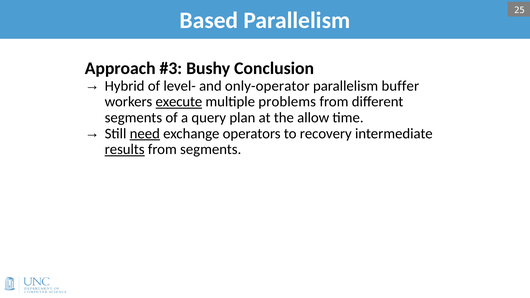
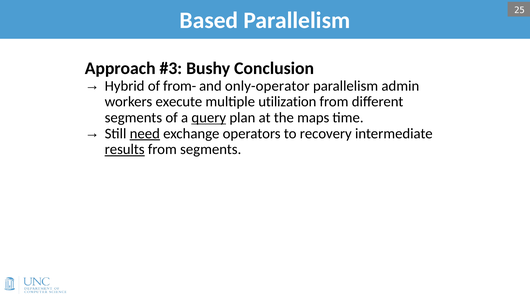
level-: level- -> from-
buffer: buffer -> admin
execute underline: present -> none
problems: problems -> utilization
query underline: none -> present
allow: allow -> maps
